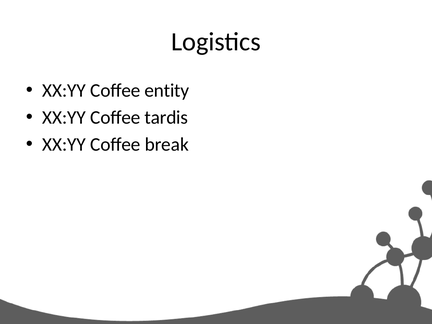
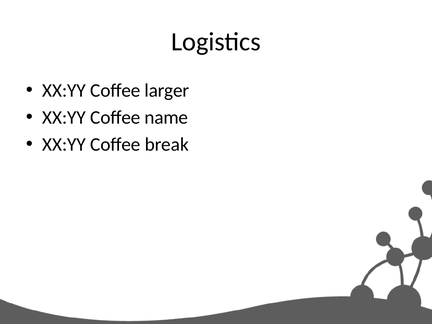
entity: entity -> larger
tardis: tardis -> name
